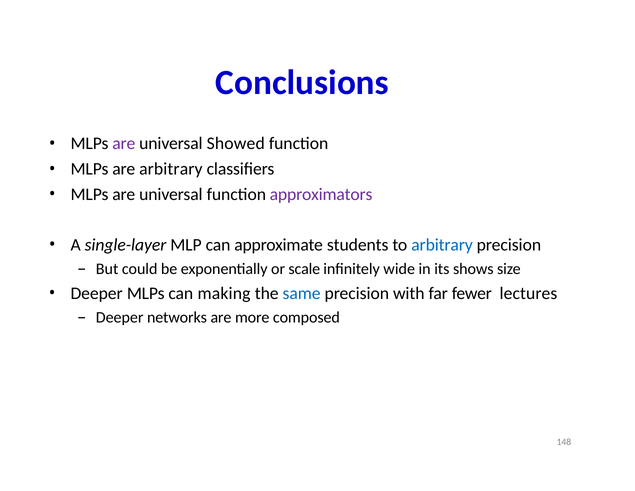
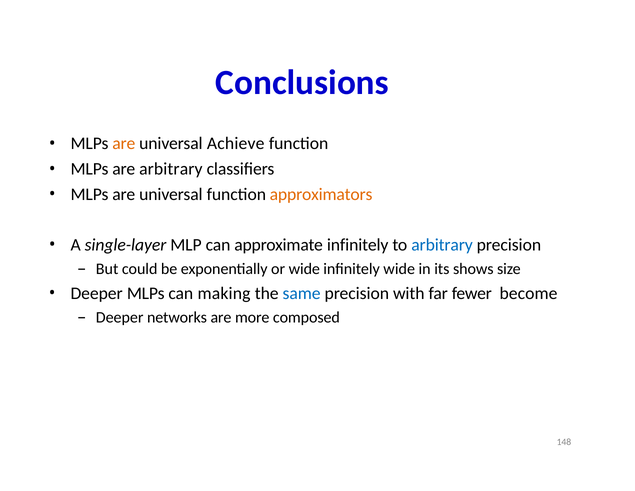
are at (124, 143) colour: purple -> orange
Showed: Showed -> Achieve
approximators colour: purple -> orange
approximate students: students -> infinitely
or scale: scale -> wide
lectures: lectures -> become
